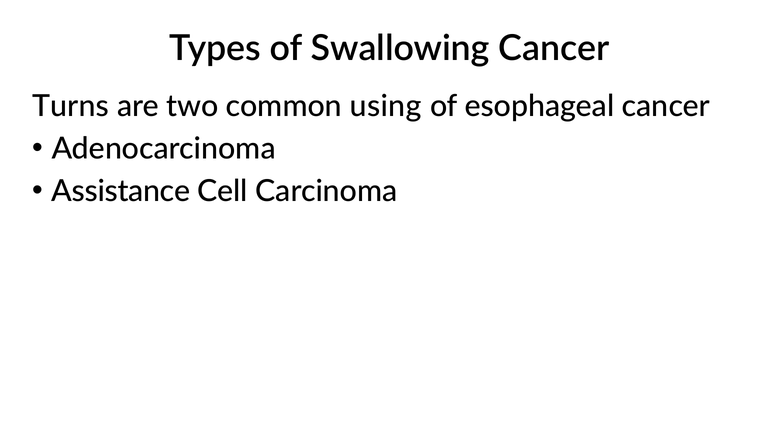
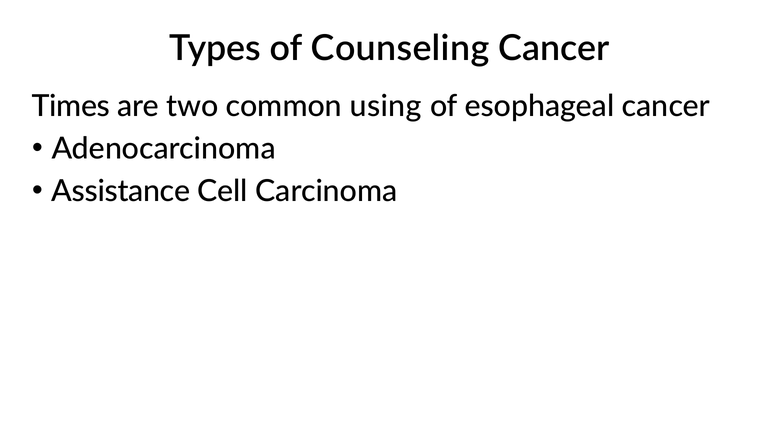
Swallowing: Swallowing -> Counseling
Turns: Turns -> Times
